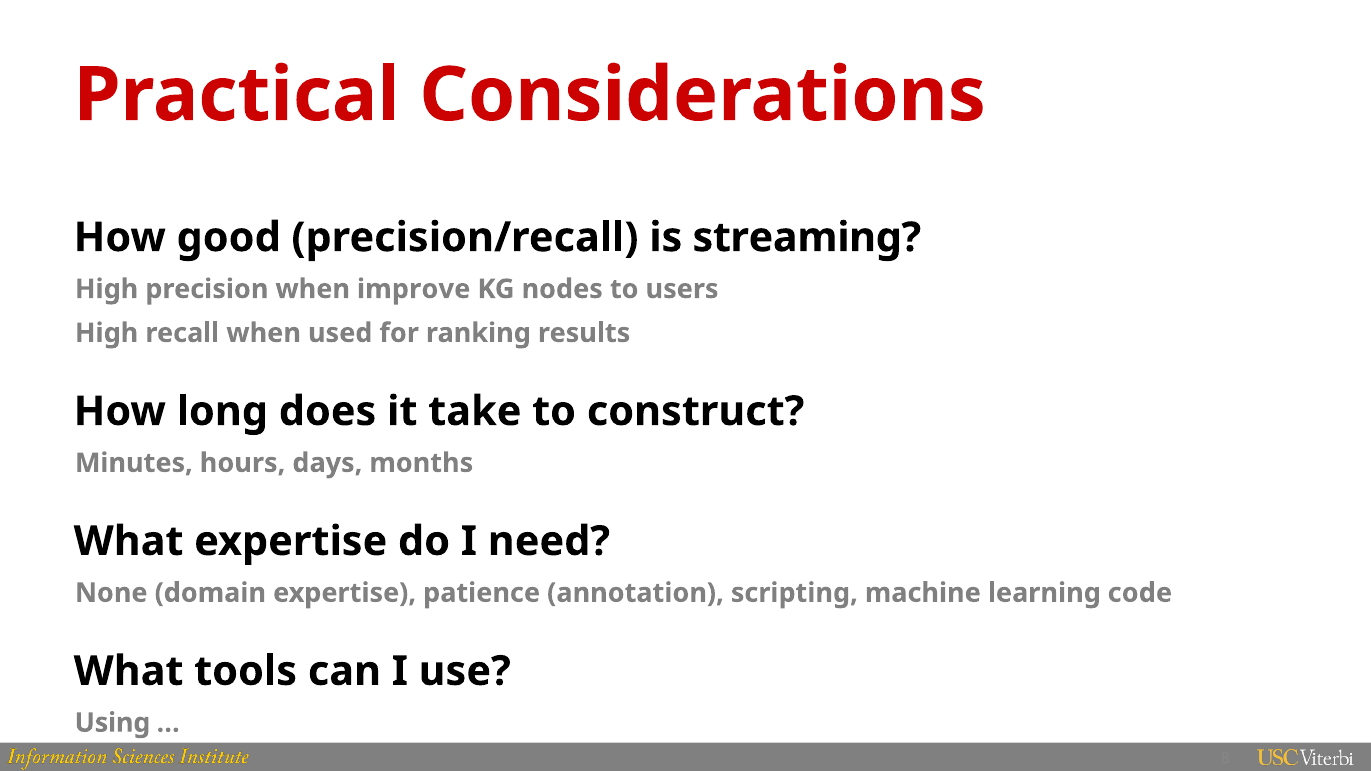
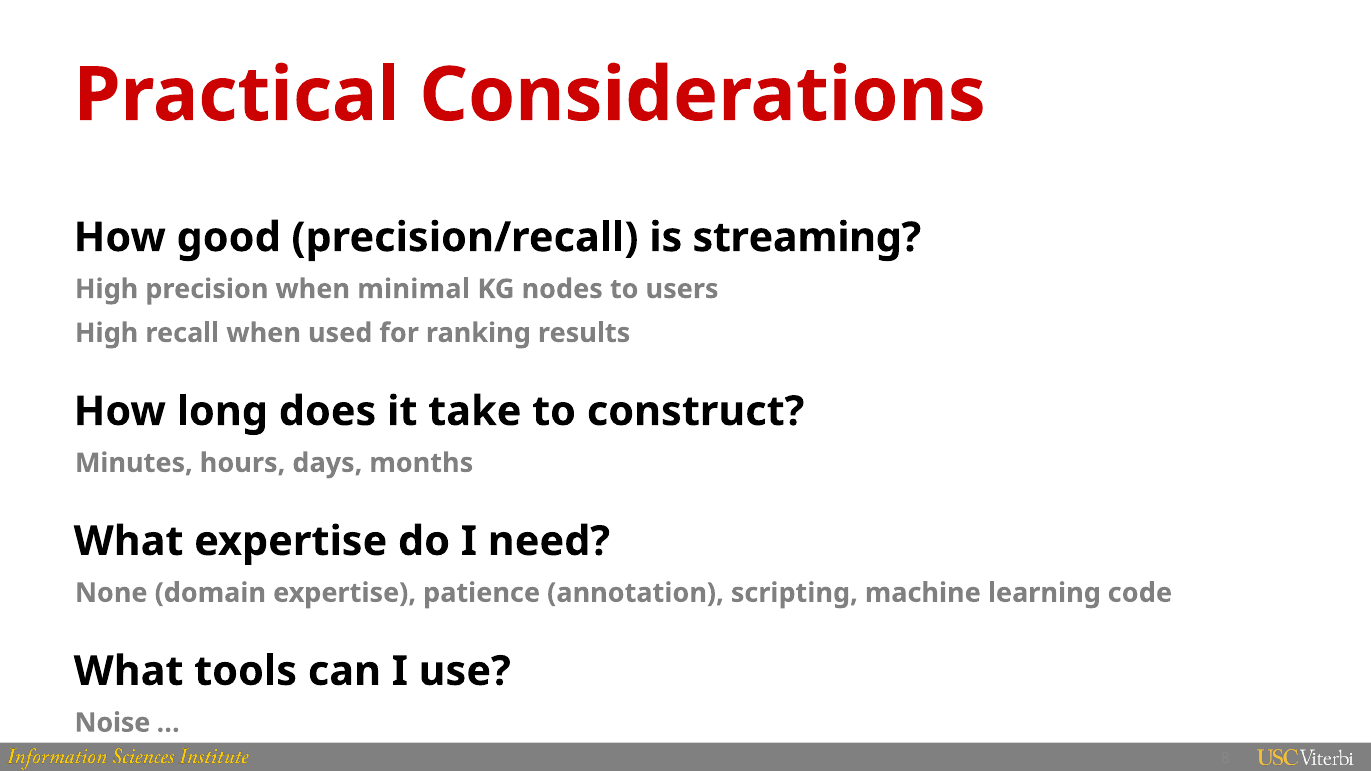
improve: improve -> minimal
Using: Using -> Noise
